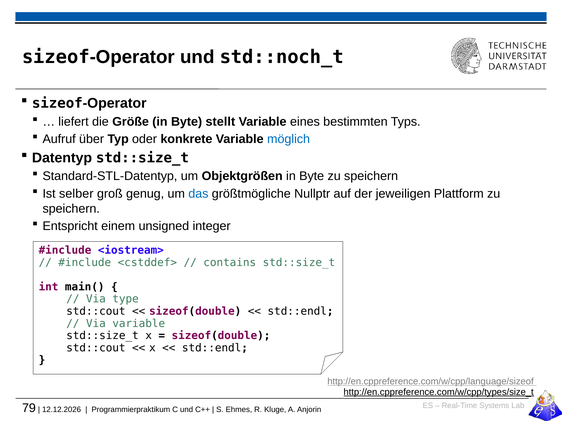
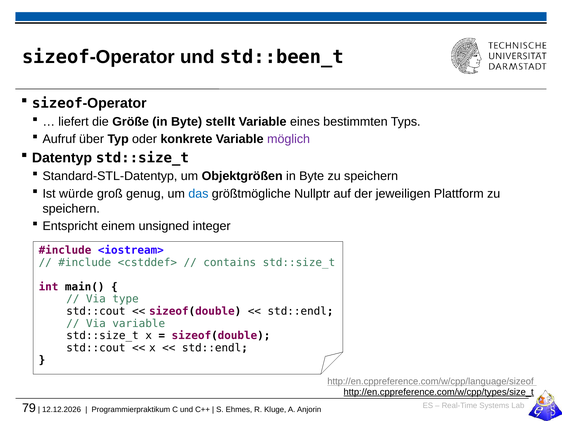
std::noch_t: std::noch_t -> std::been_t
möglich colour: blue -> purple
selber: selber -> würde
